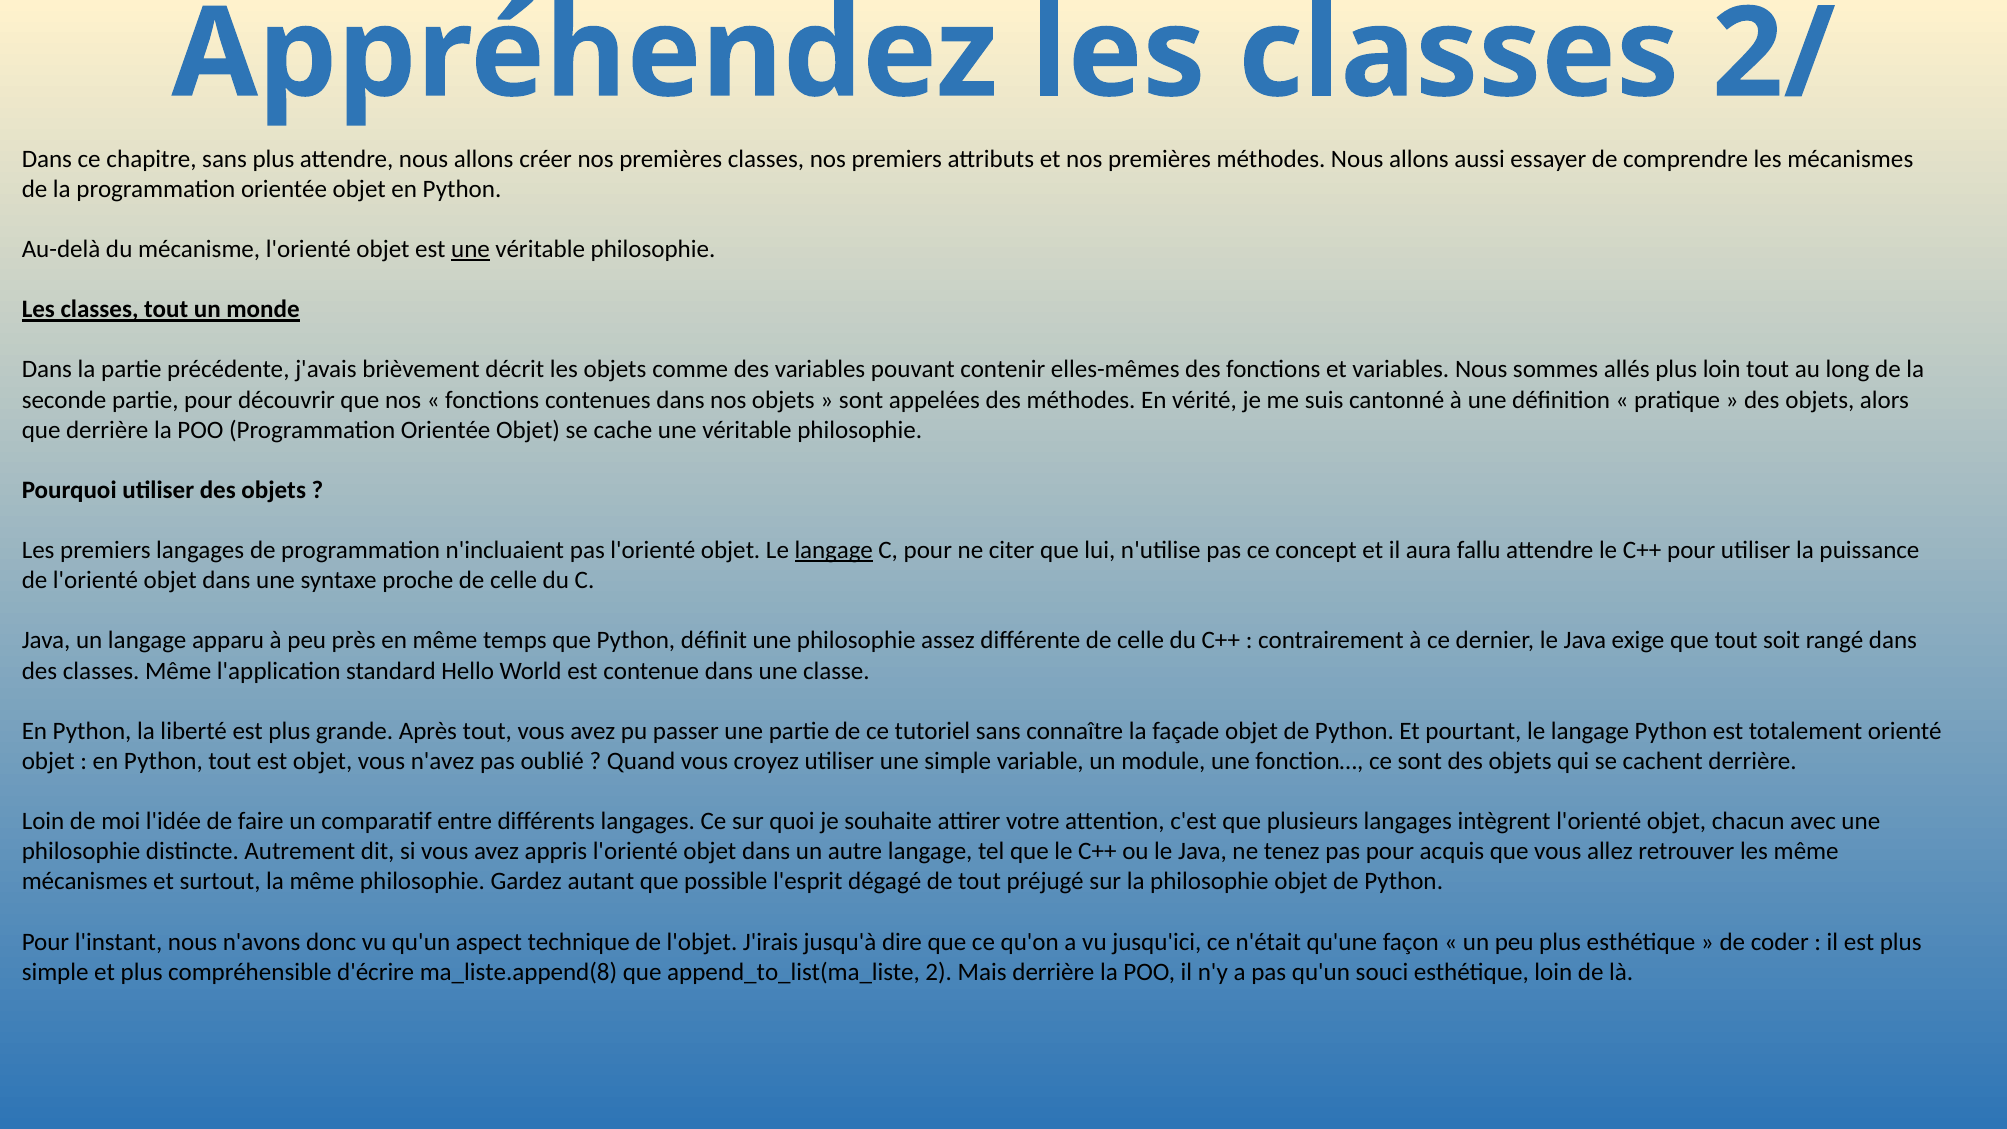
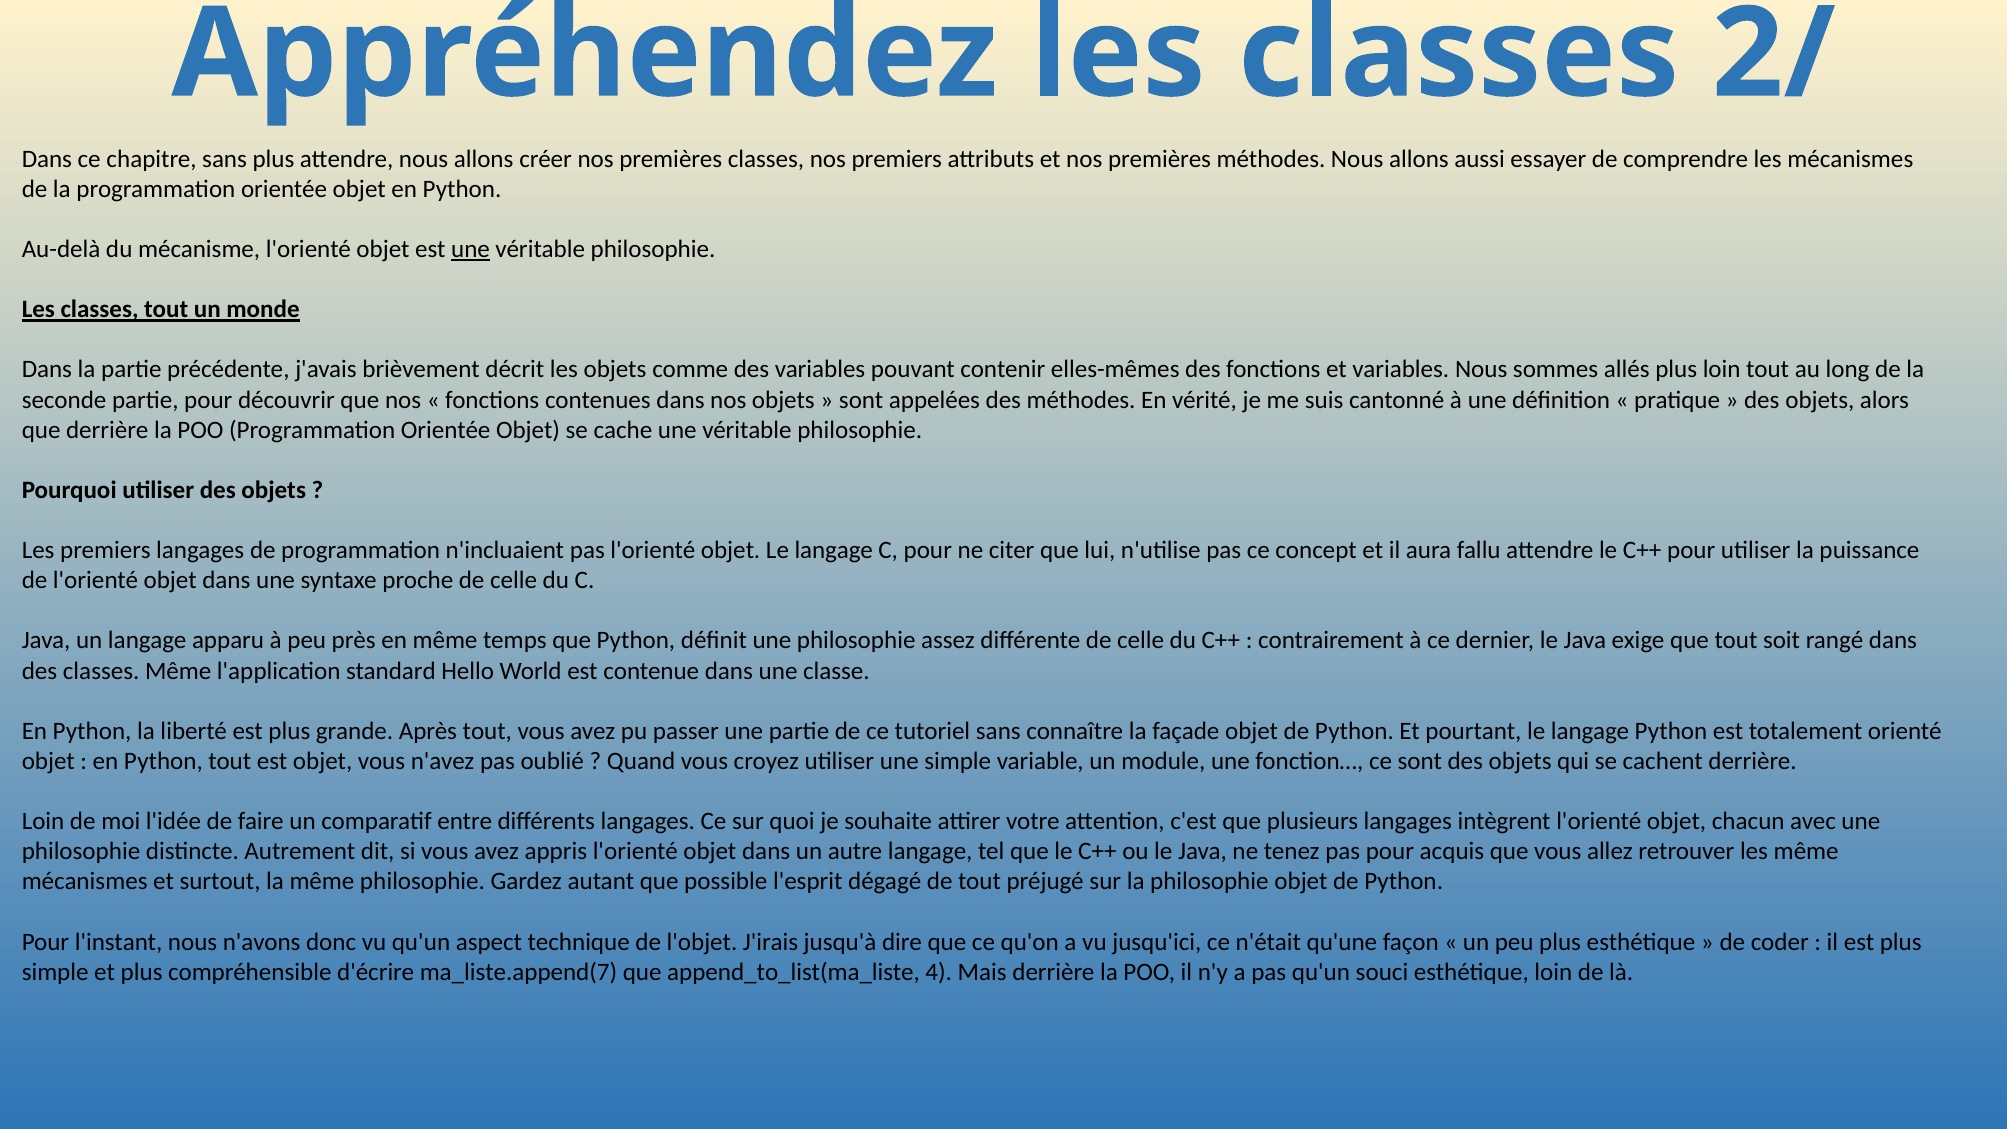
langage at (834, 550) underline: present -> none
ma_liste.append(8: ma_liste.append(8 -> ma_liste.append(7
2: 2 -> 4
